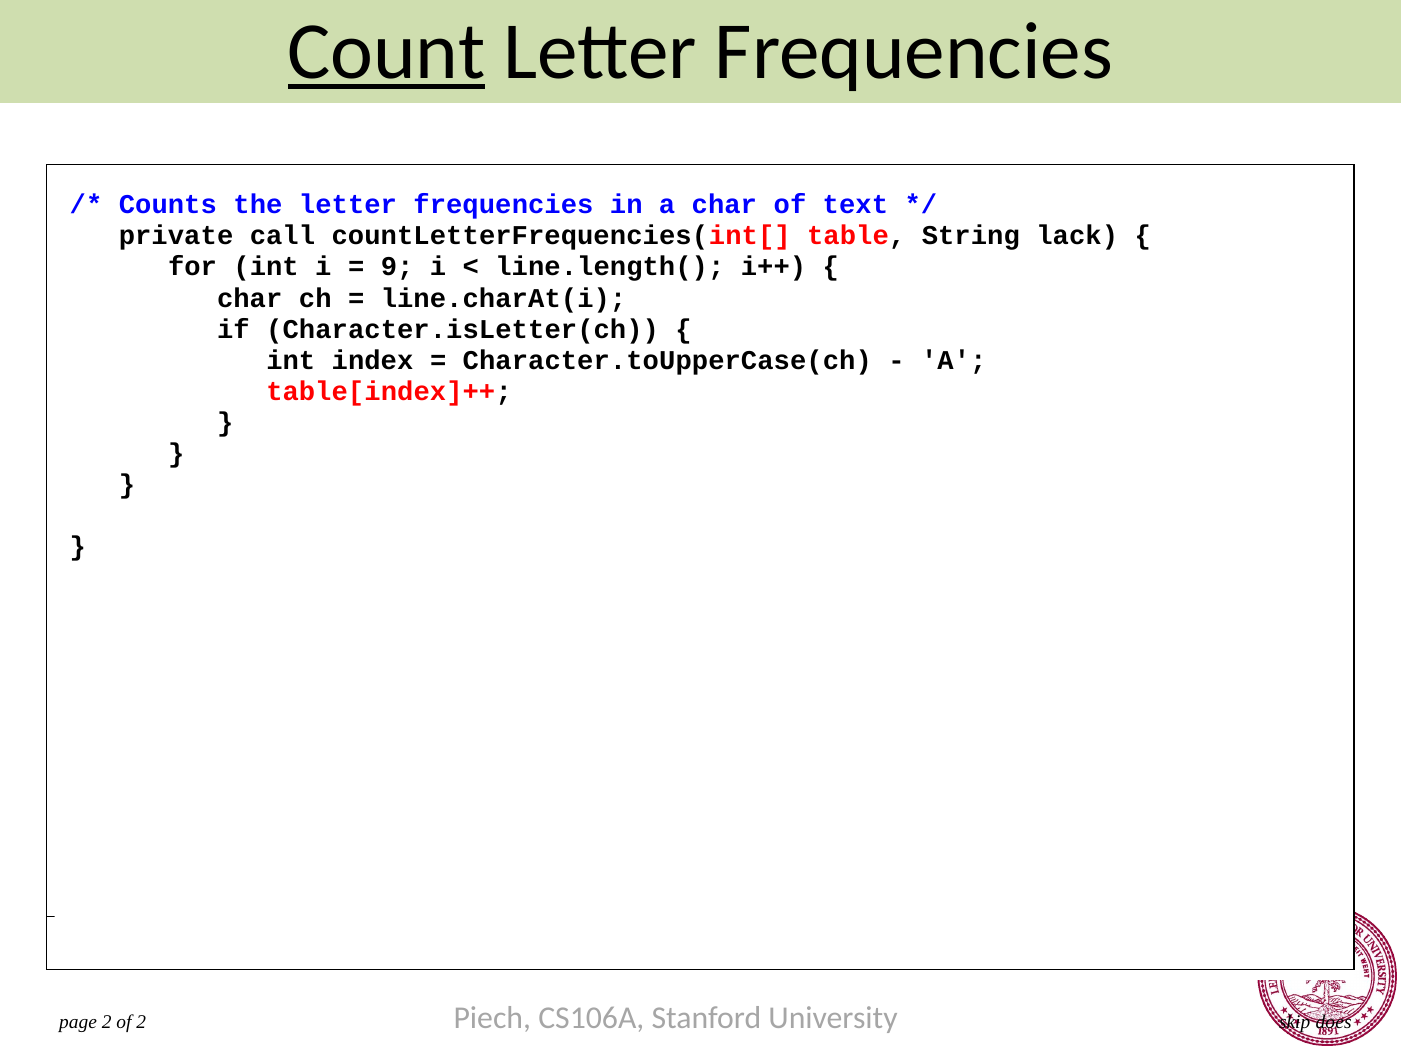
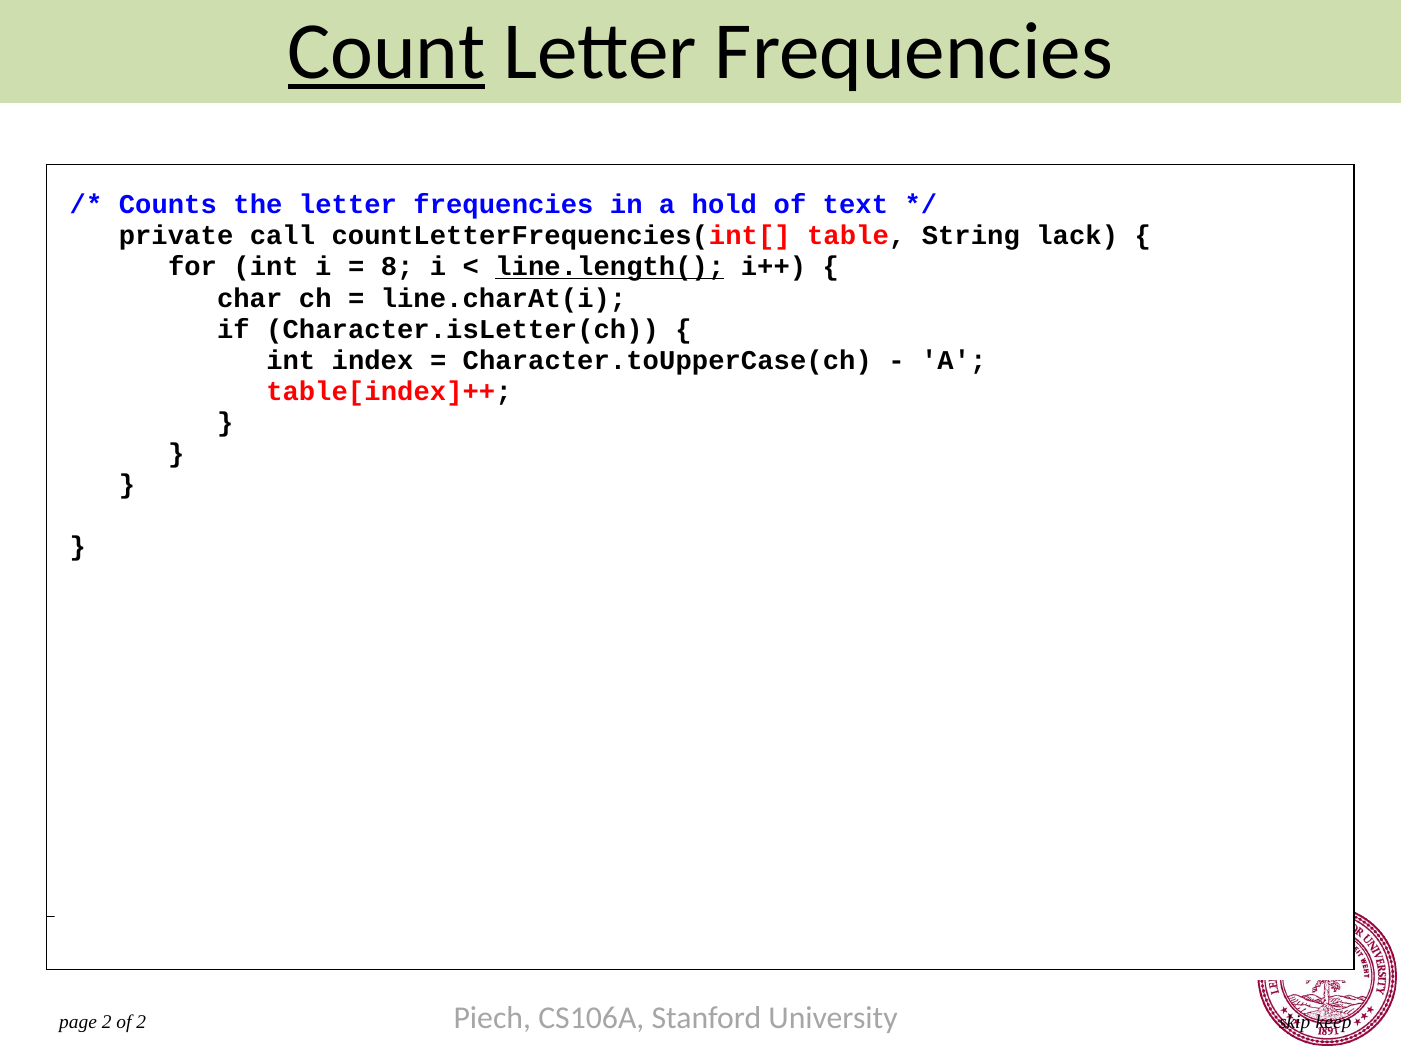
a char: char -> hold
9: 9 -> 8
line.length( at (610, 267) underline: none -> present
does: does -> keep
